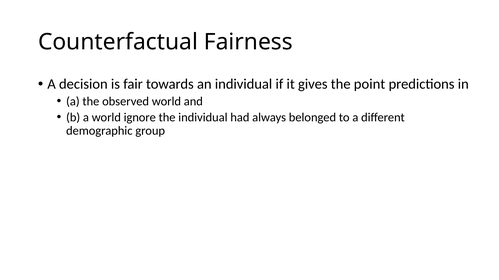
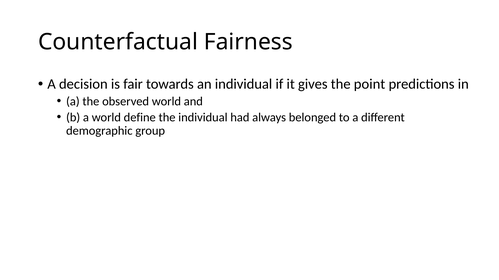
ignore: ignore -> define
